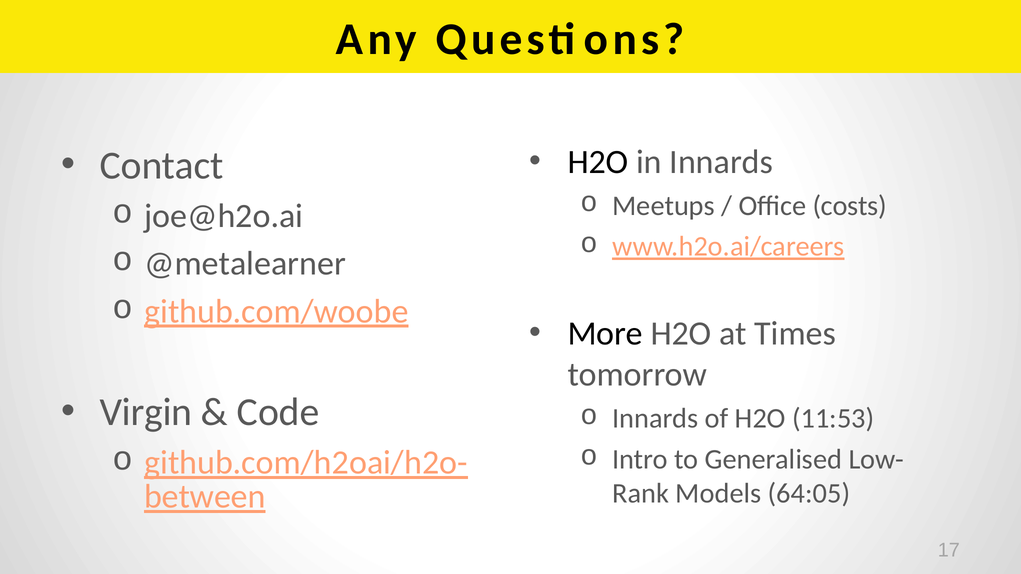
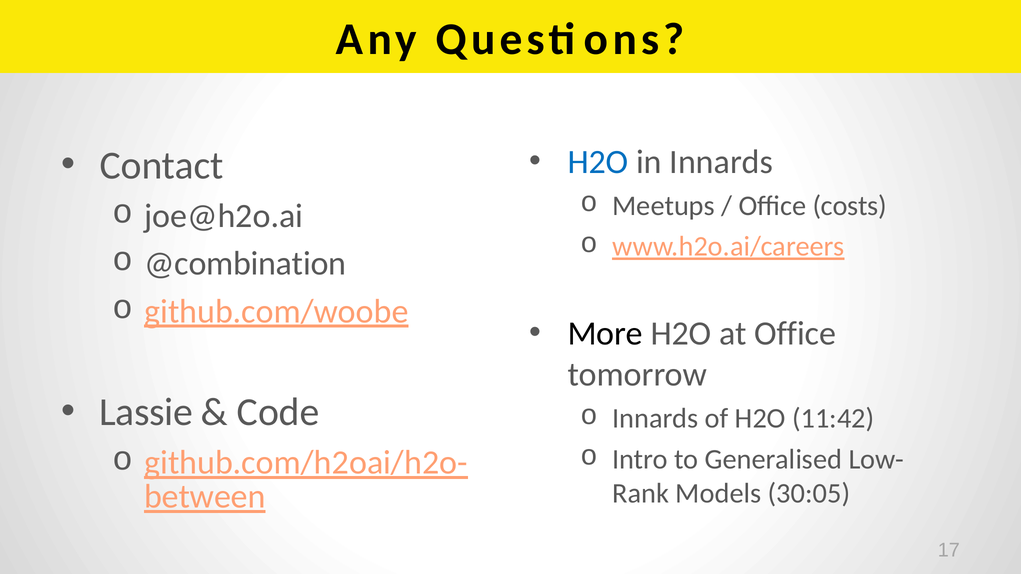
H2O at (598, 162) colour: black -> blue
@metalearner: @metalearner -> @combination
at Times: Times -> Office
Virgin: Virgin -> Lassie
11:53: 11:53 -> 11:42
64:05: 64:05 -> 30:05
